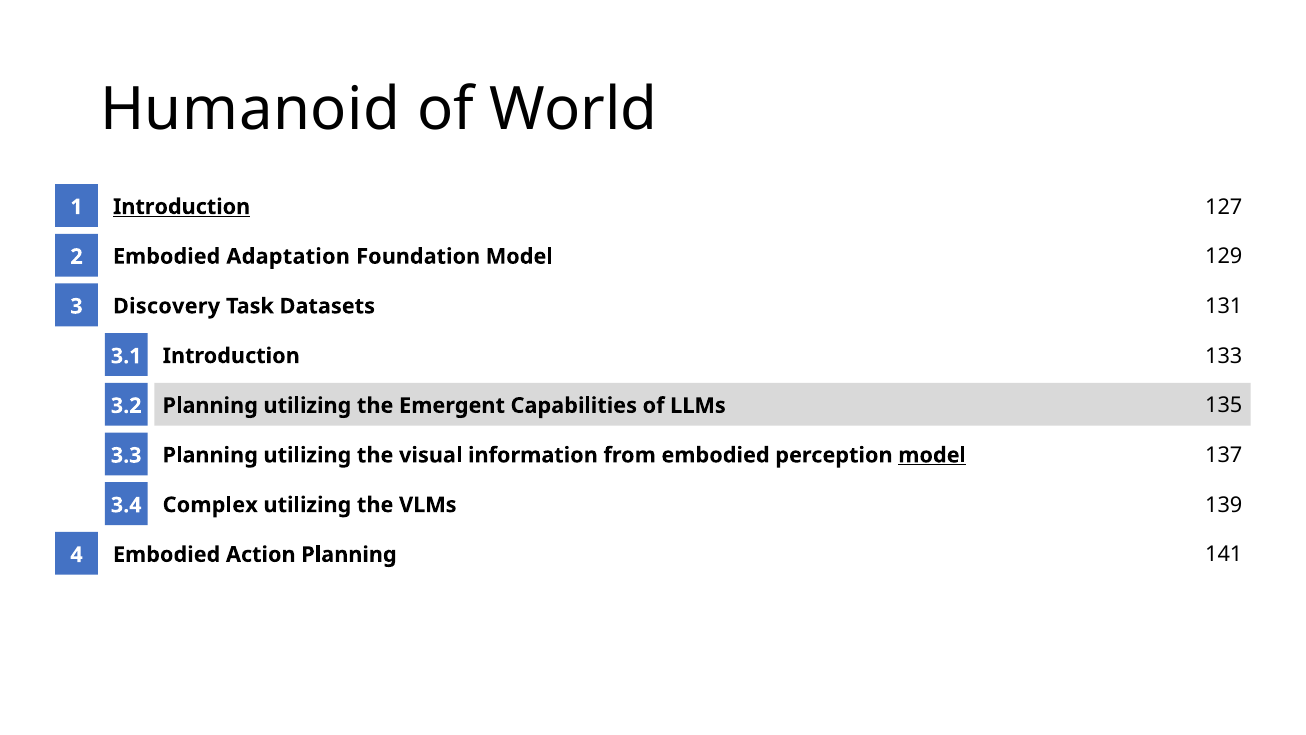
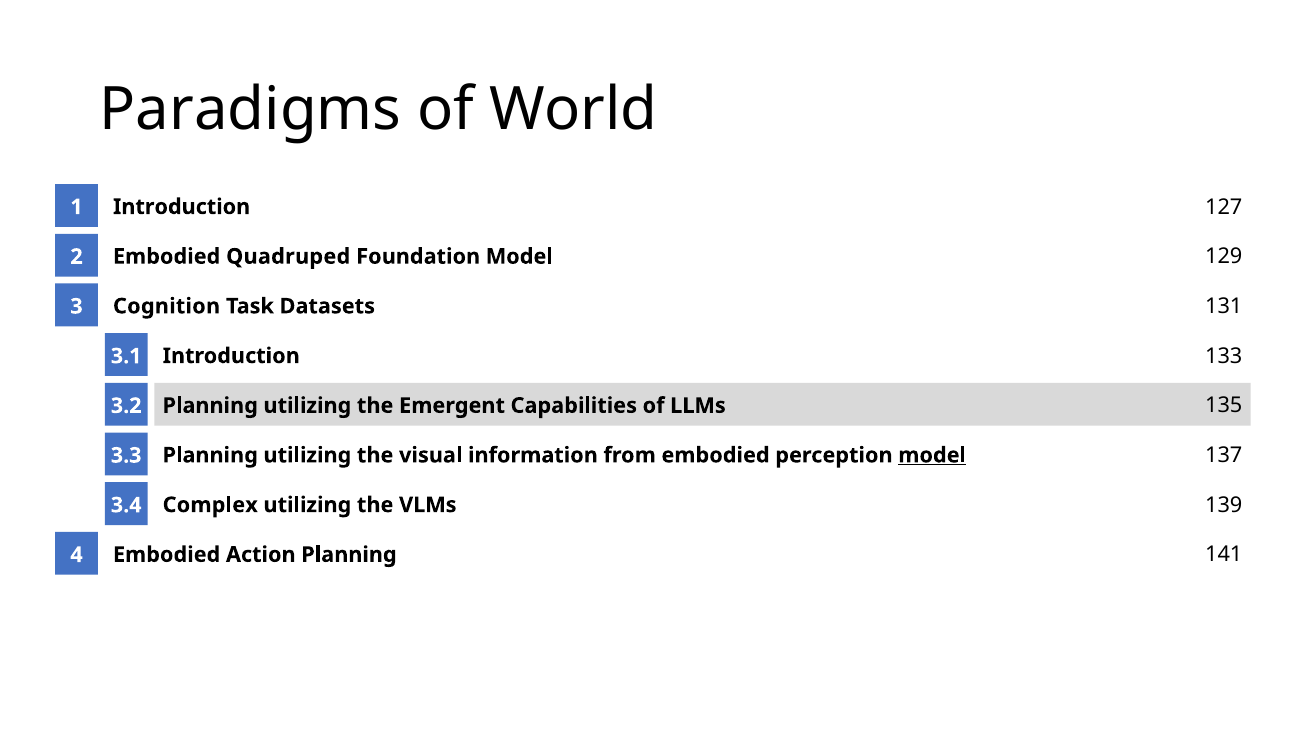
Humanoid: Humanoid -> Paradigms
Introduction at (182, 207) underline: present -> none
Adaptation: Adaptation -> Quadruped
Discovery: Discovery -> Cognition
